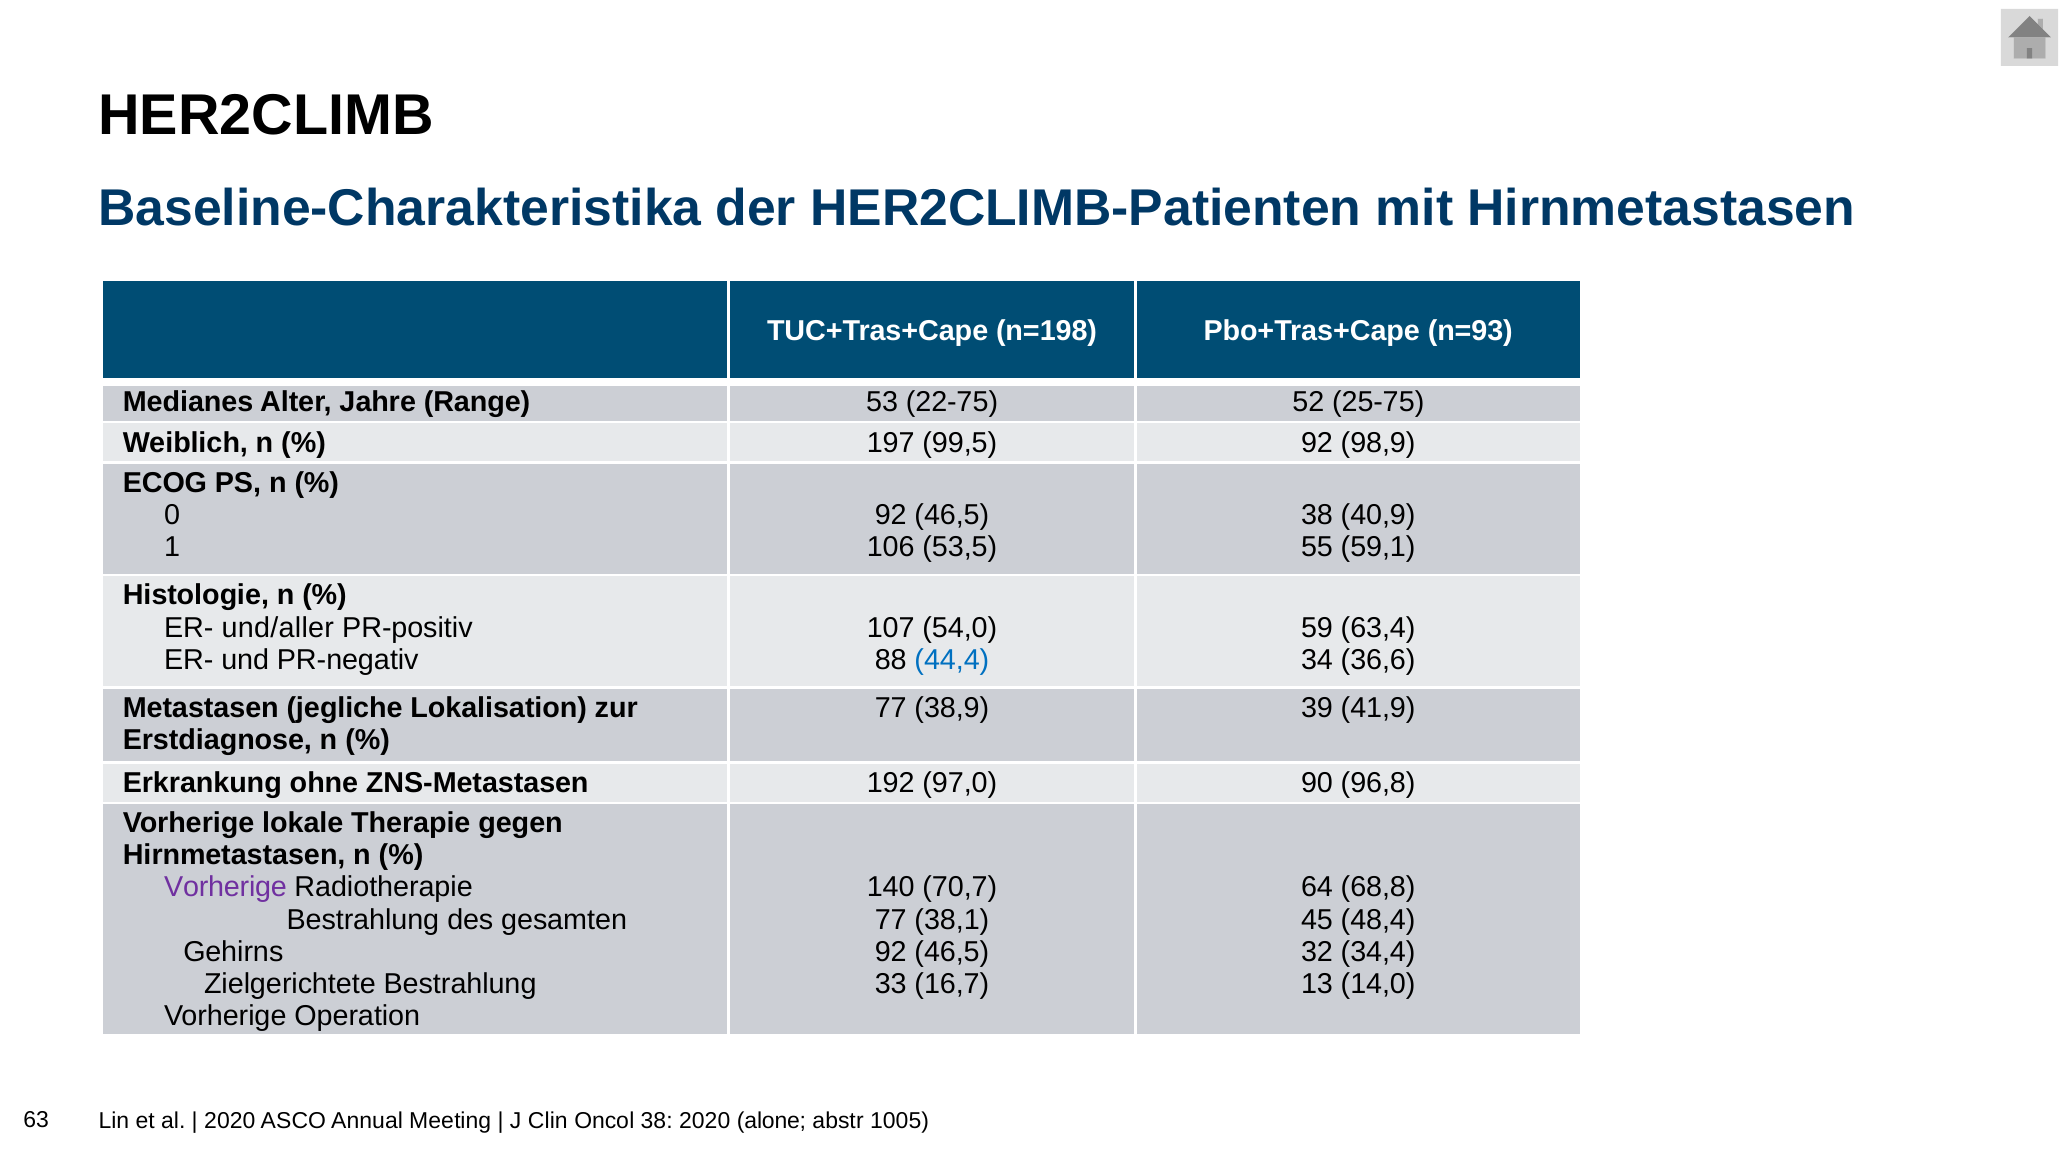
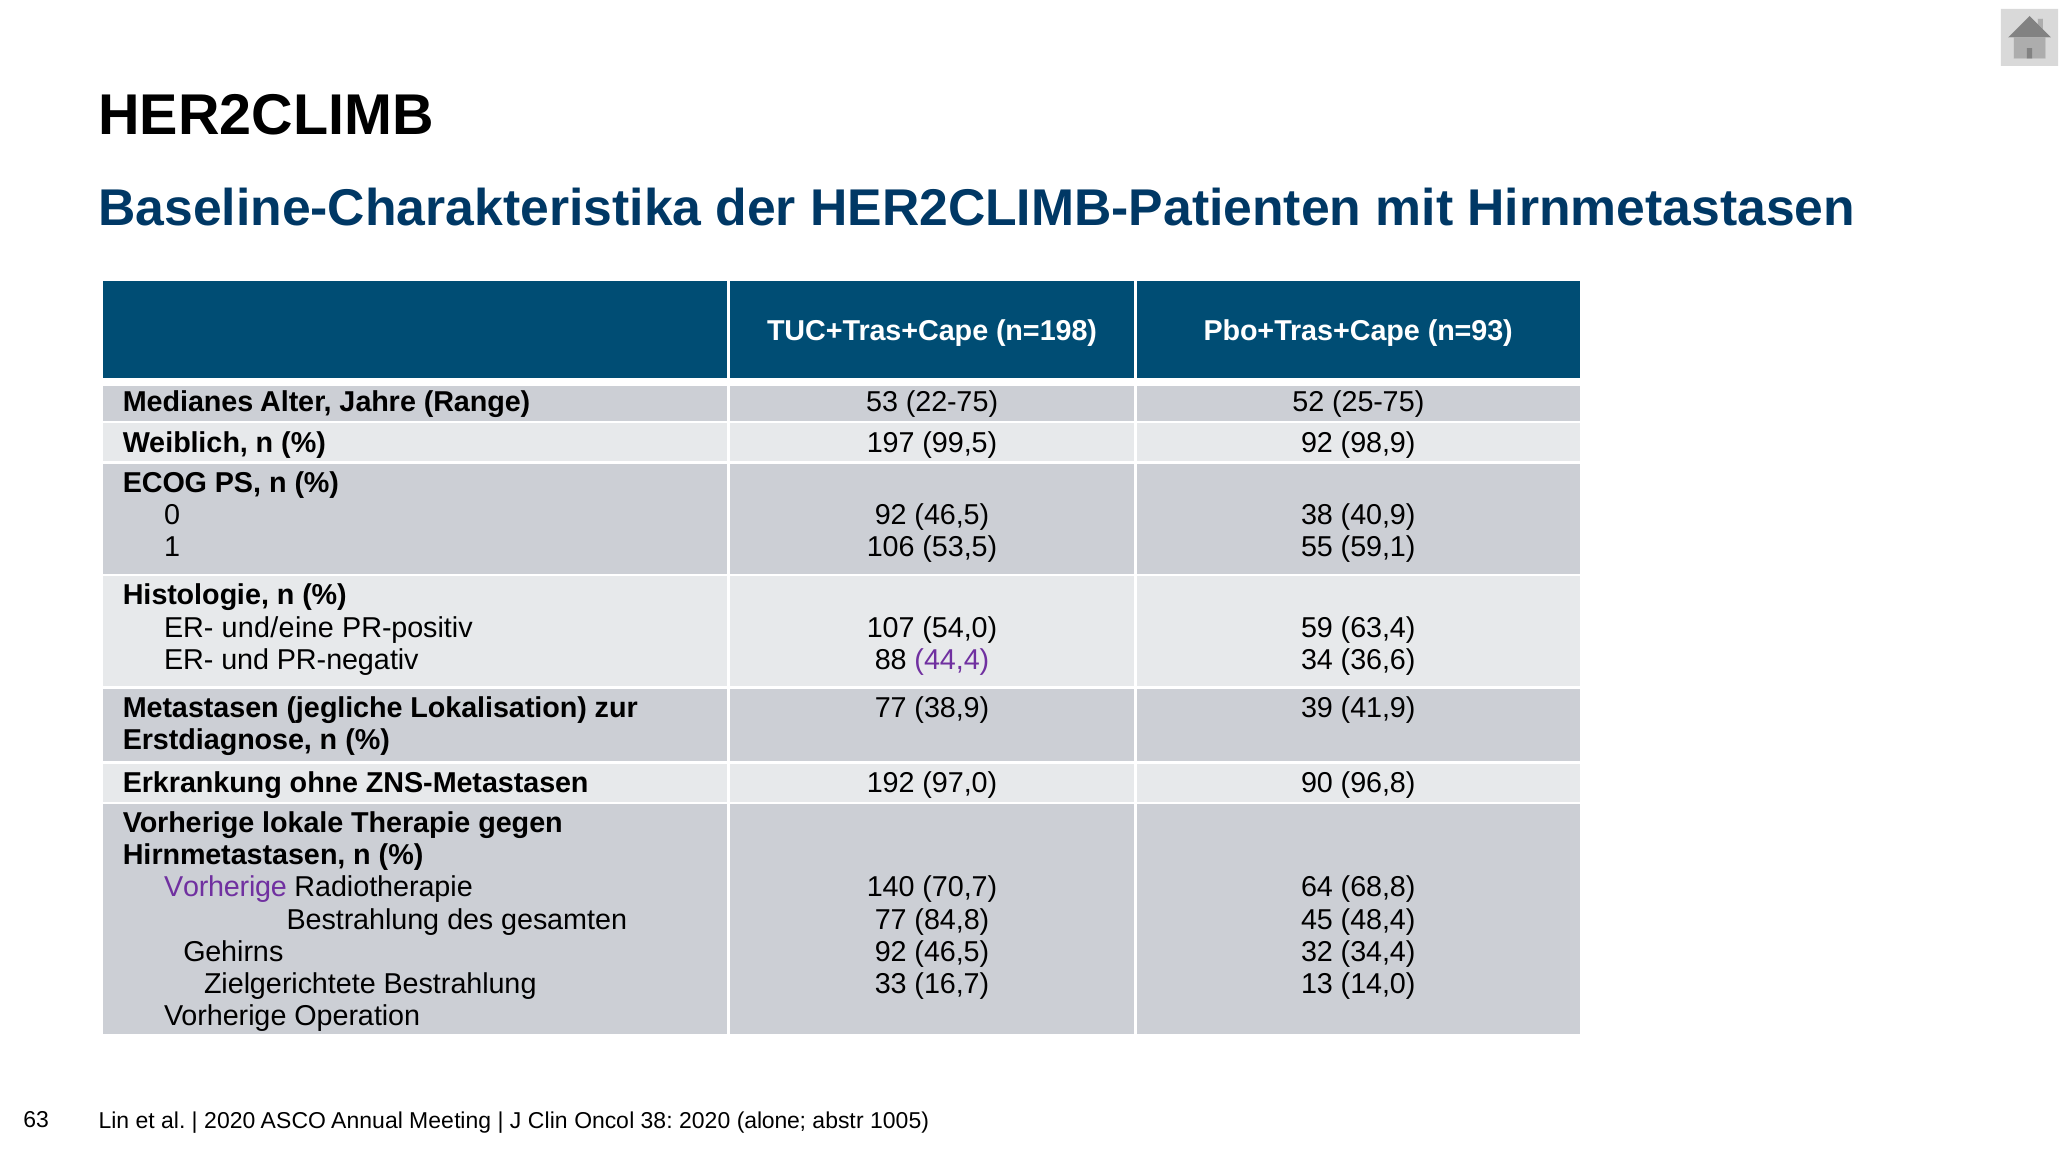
und/aller: und/aller -> und/eine
44,4 colour: blue -> purple
38,1: 38,1 -> 84,8
